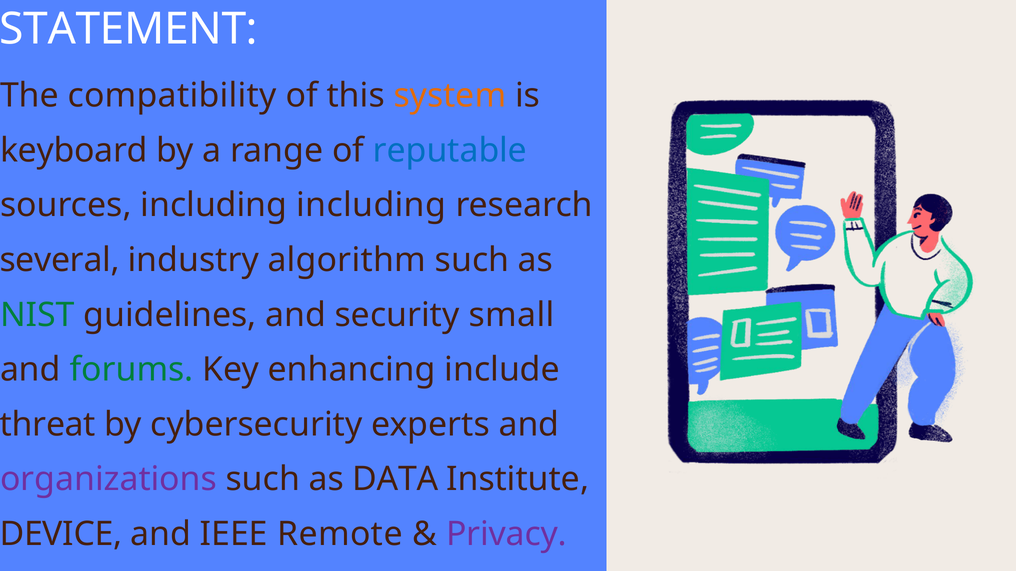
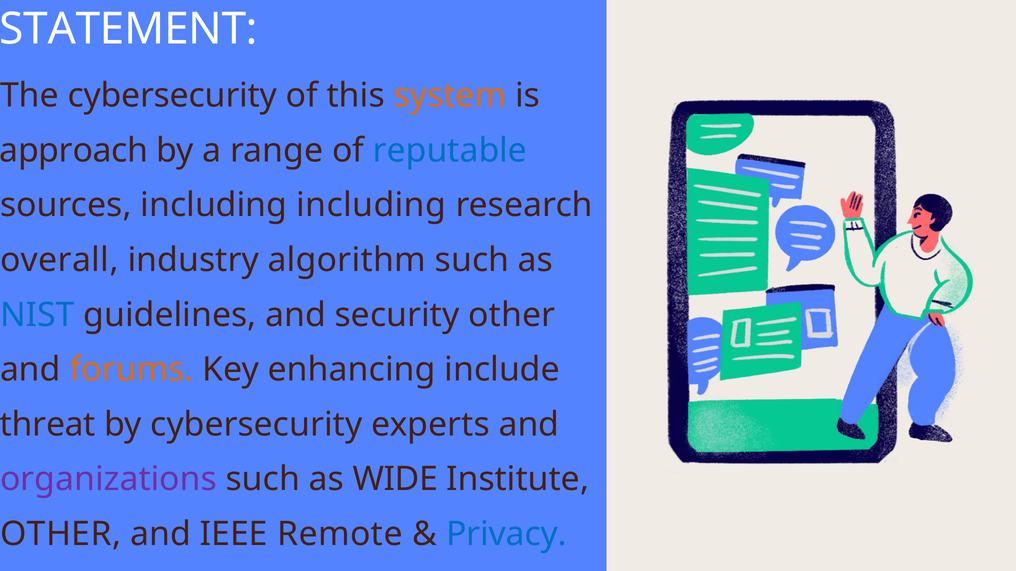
The compatibility: compatibility -> cybersecurity
keyboard: keyboard -> approach
several: several -> overall
NIST colour: green -> blue
security small: small -> other
forums colour: green -> orange
DATA: DATA -> WIDE
DEVICE at (61, 535): DEVICE -> OTHER
Privacy colour: purple -> blue
